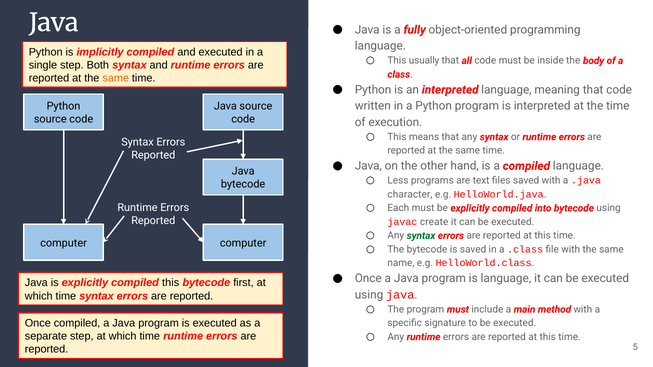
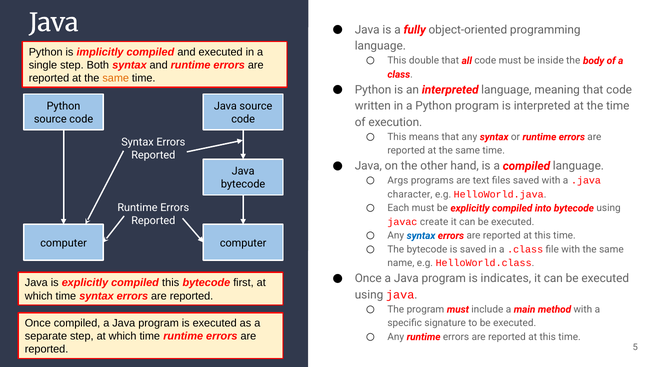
usually: usually -> double
Less: Less -> Args
syntax at (421, 236) colour: green -> blue
is language: language -> indicates
